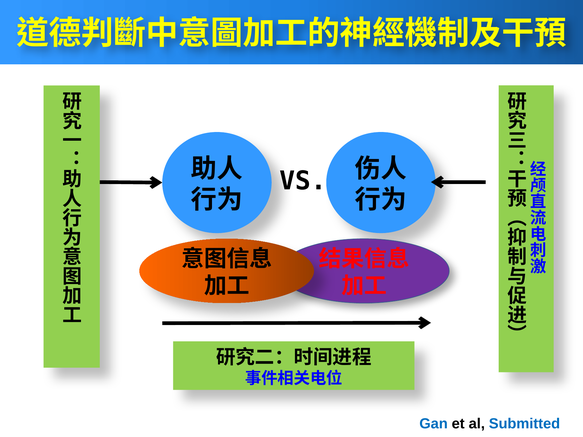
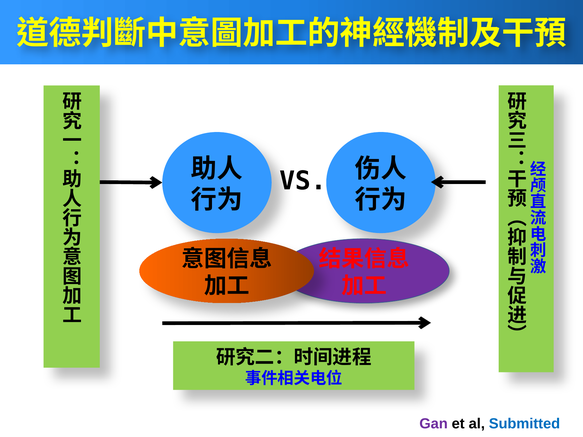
Gan colour: blue -> purple
